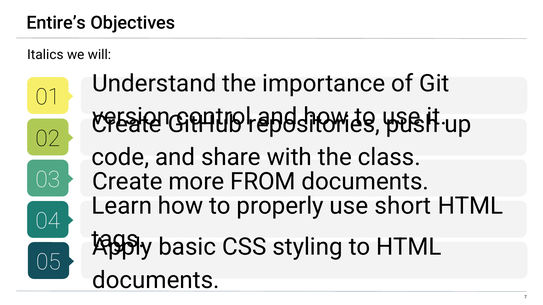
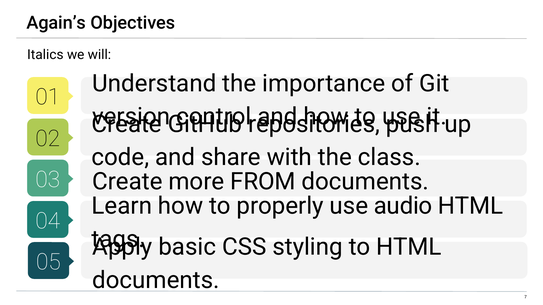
Entire’s: Entire’s -> Again’s
short: short -> audio
